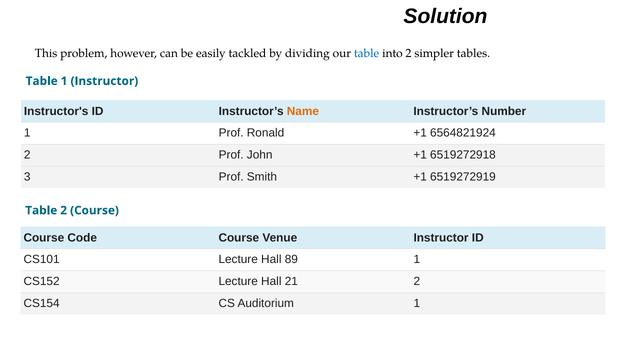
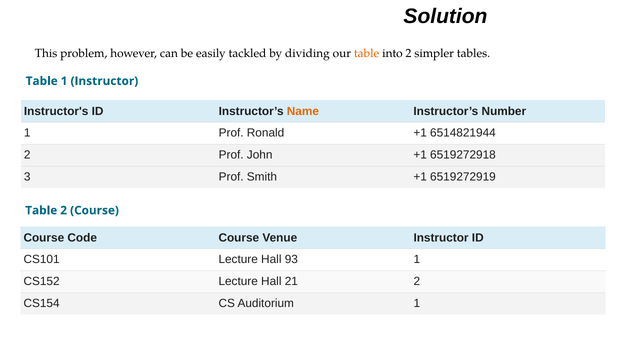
table at (367, 54) colour: blue -> orange
6564821924: 6564821924 -> 6514821944
89: 89 -> 93
